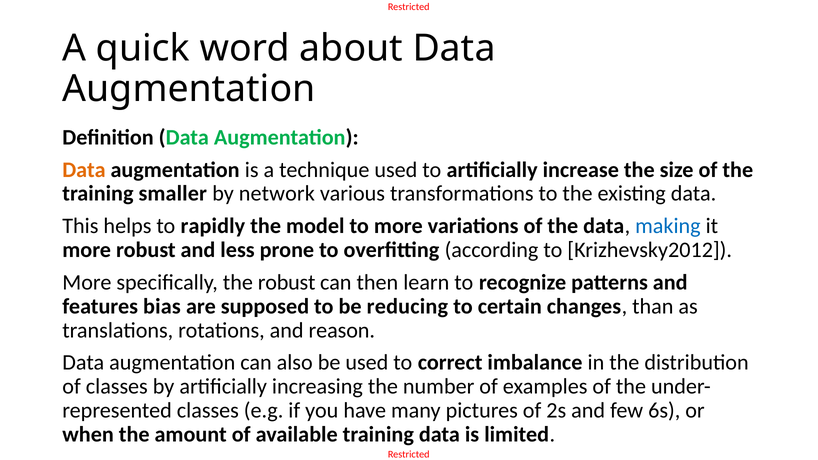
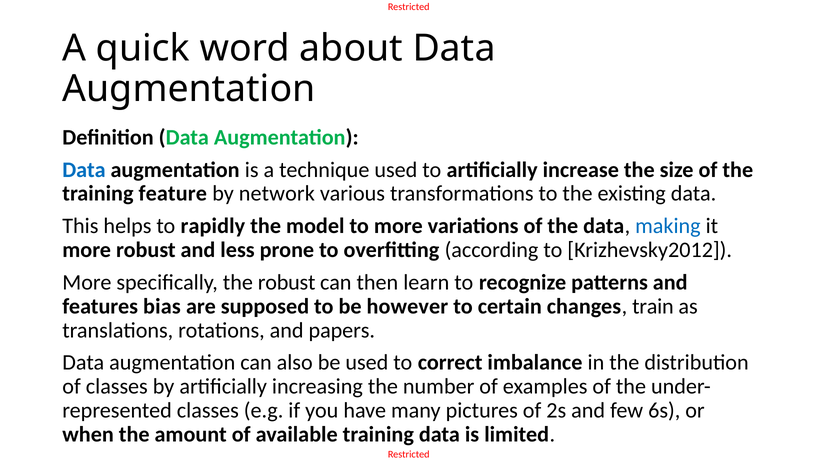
Data at (84, 170) colour: orange -> blue
smaller: smaller -> feature
reducing: reducing -> however
than: than -> train
reason: reason -> papers
